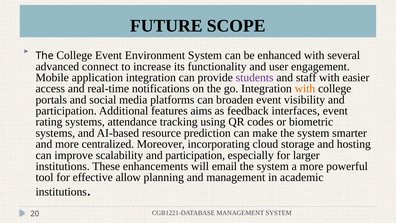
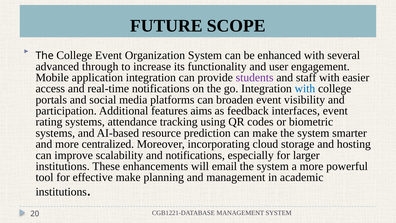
Environment: Environment -> Organization
connect: connect -> through
with at (305, 89) colour: orange -> blue
scalability and participation: participation -> notifications
effective allow: allow -> make
